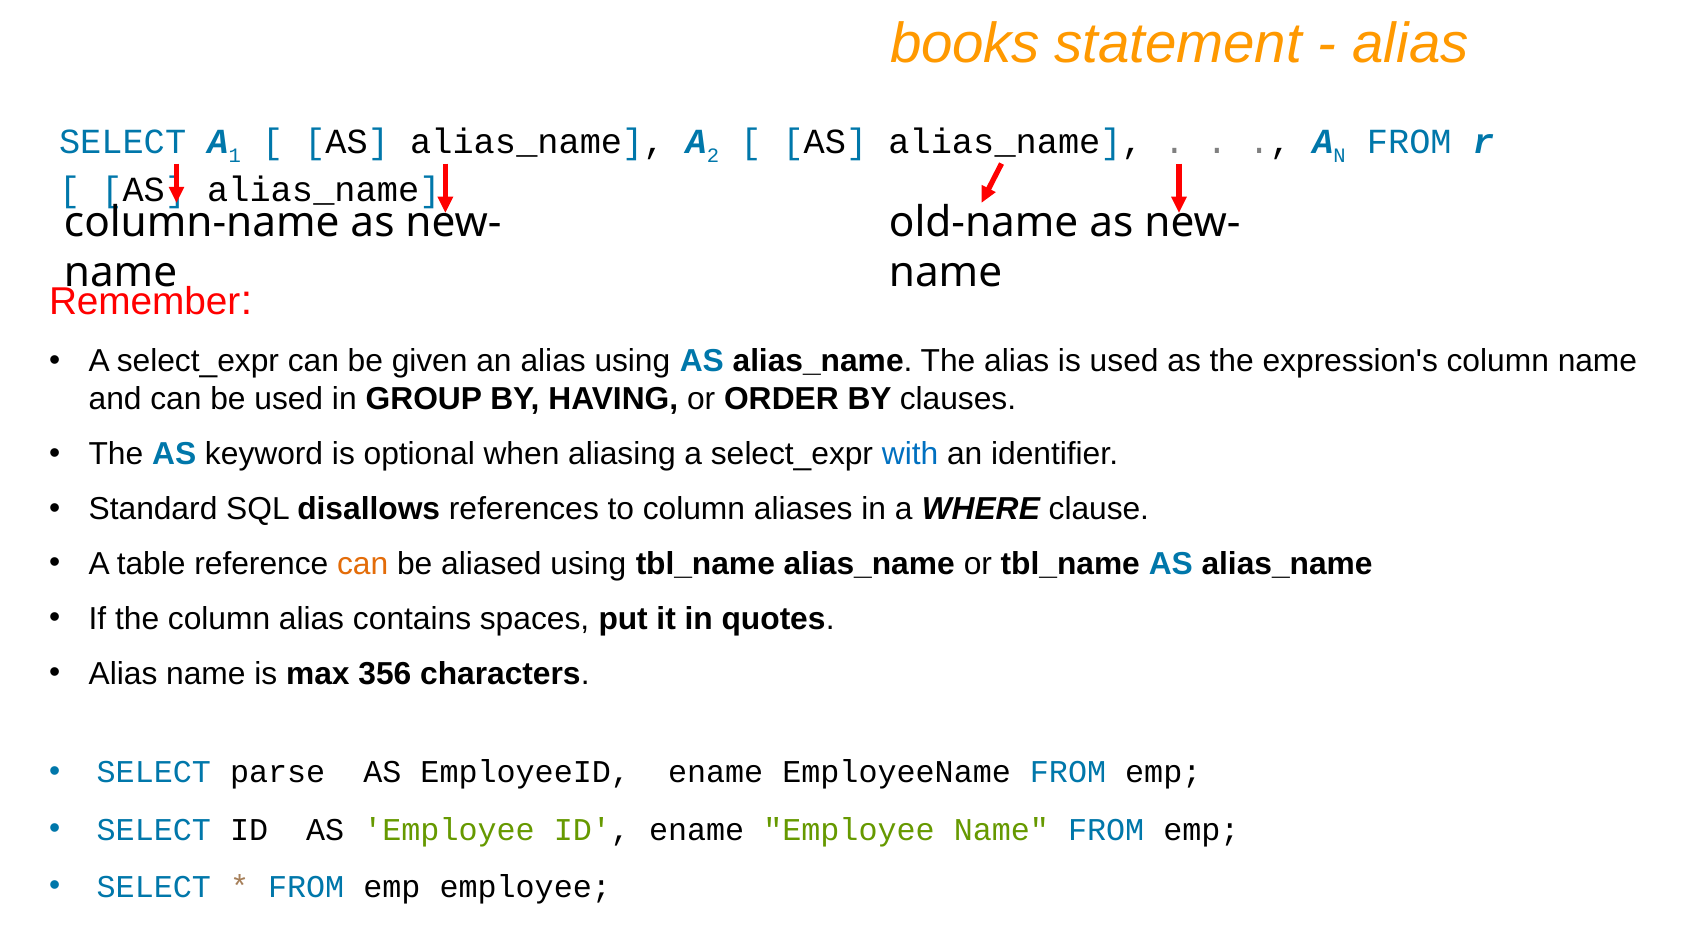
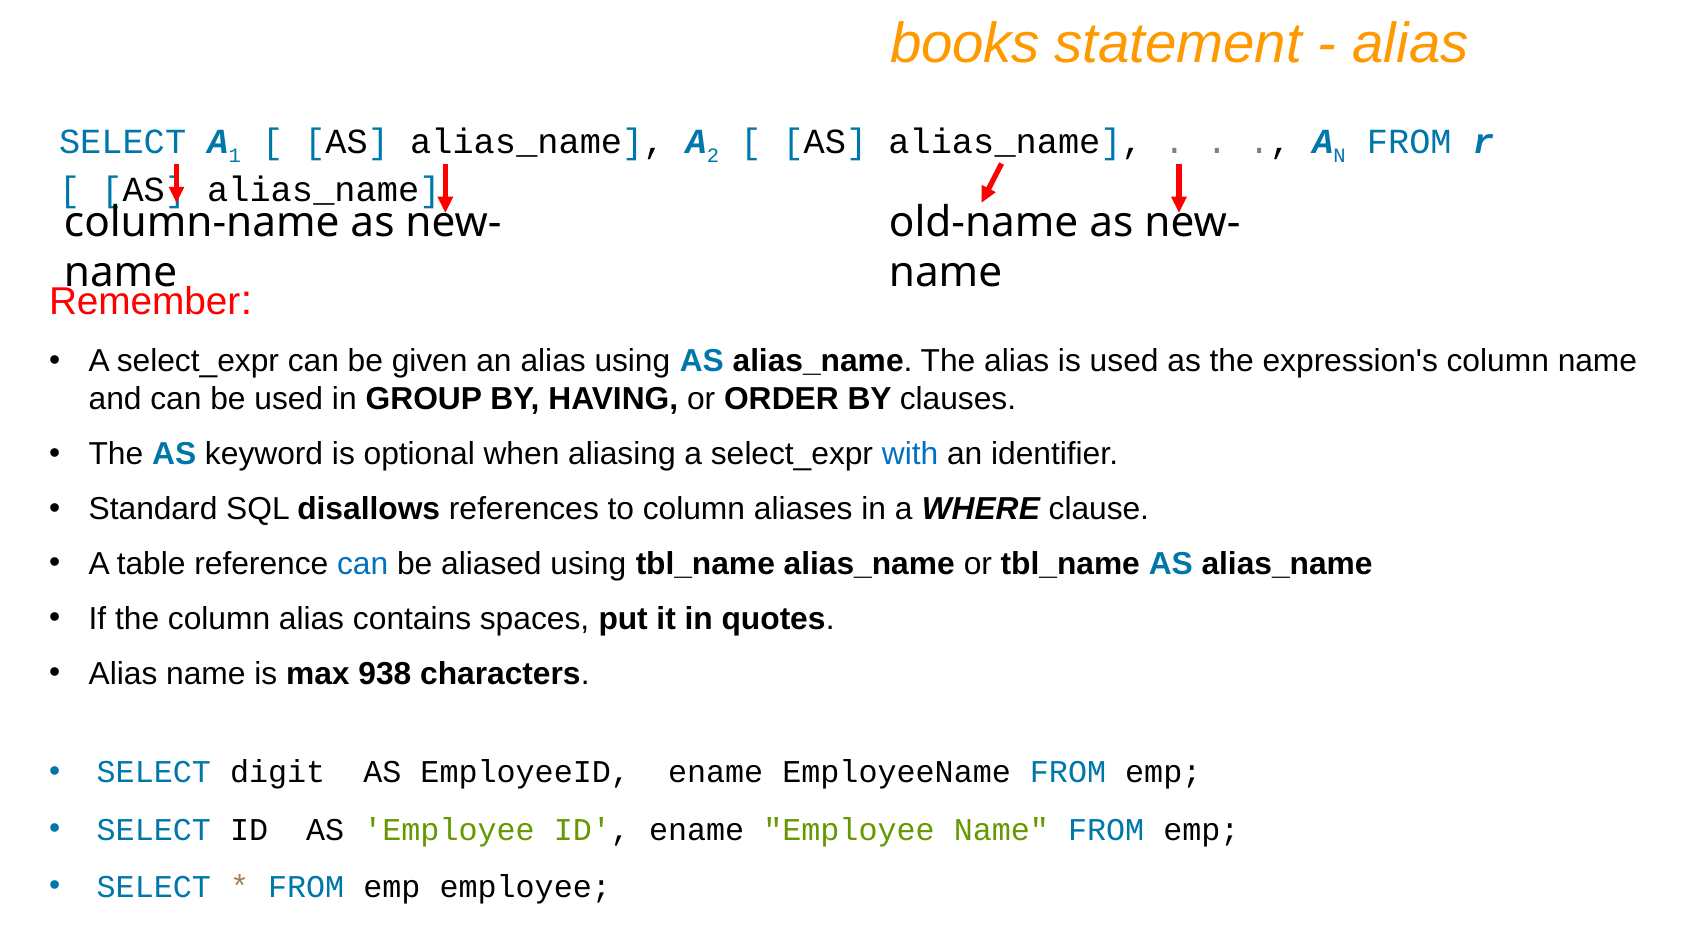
can at (363, 564) colour: orange -> blue
356: 356 -> 938
parse: parse -> digit
